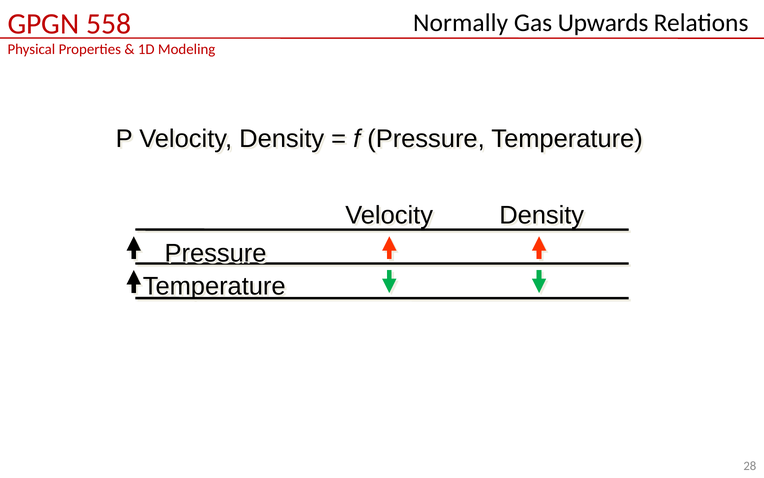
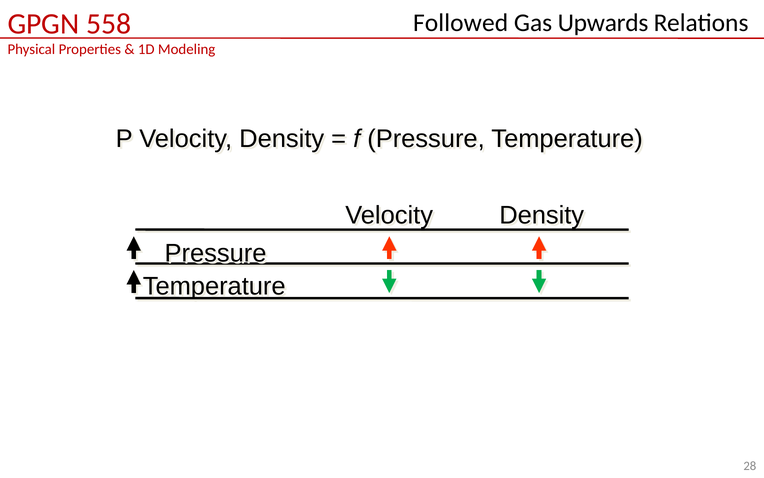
Normally: Normally -> Followed
